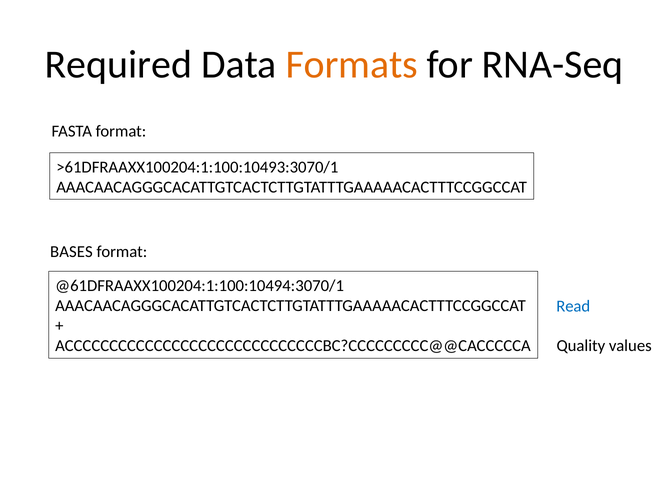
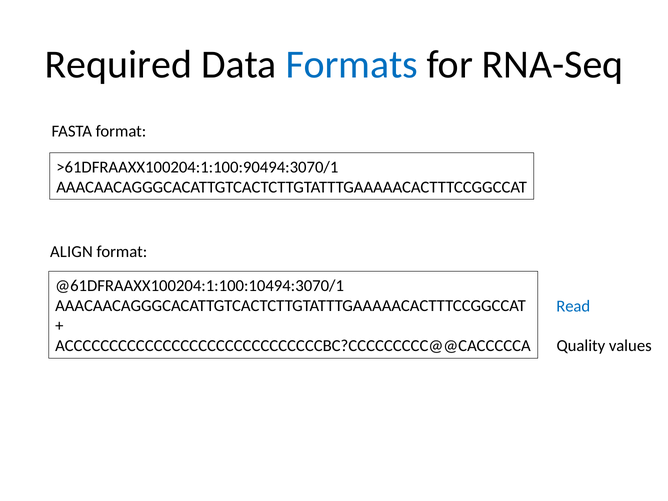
Formats colour: orange -> blue
>61DFRAAXX100204:1:100:10493:3070/1: >61DFRAAXX100204:1:100:10493:3070/1 -> >61DFRAAXX100204:1:100:90494:3070/1
BASES: BASES -> ALIGN
